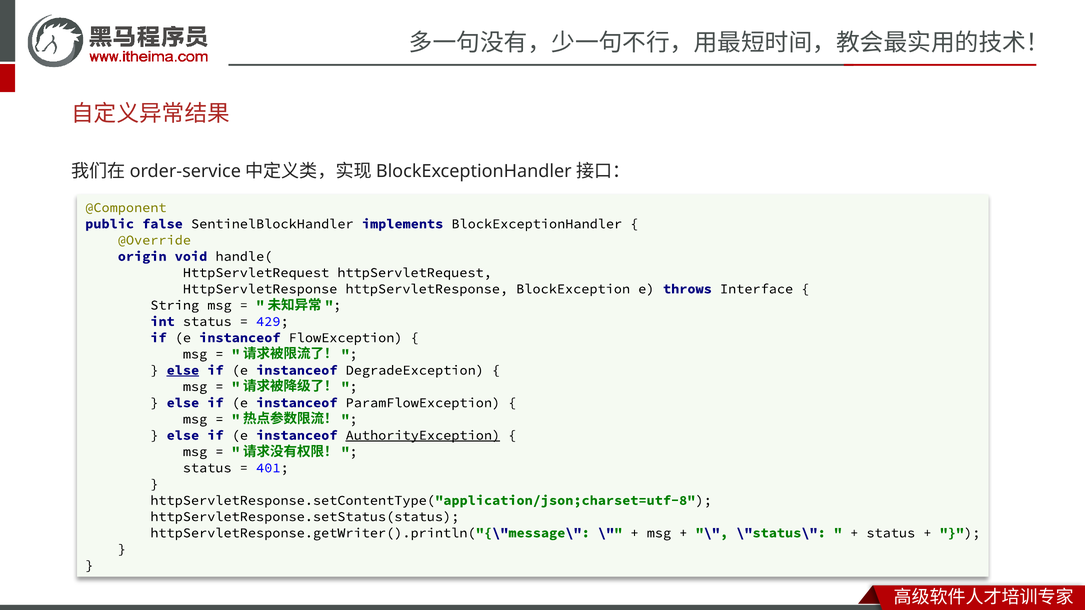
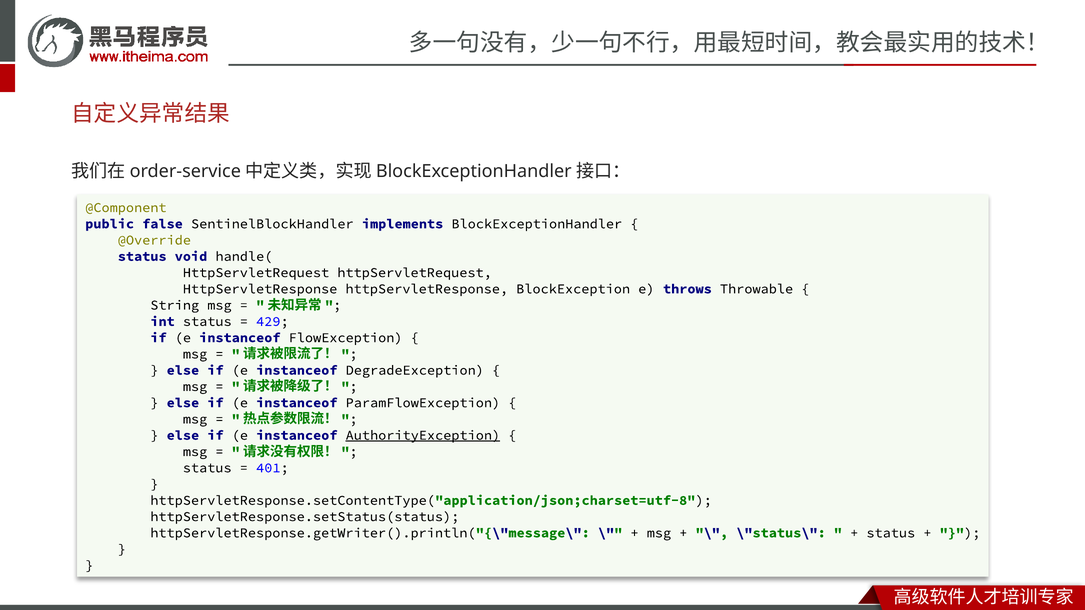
origin at (142, 256): origin -> status
Interface: Interface -> Throwable
else at (183, 370) underline: present -> none
